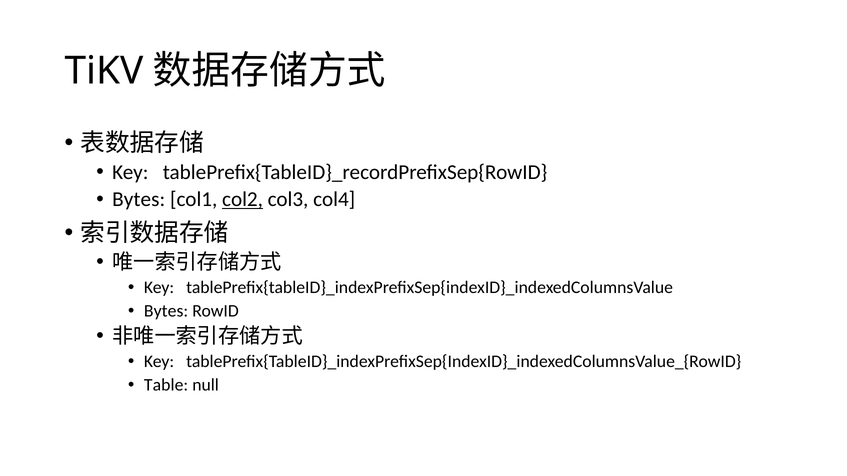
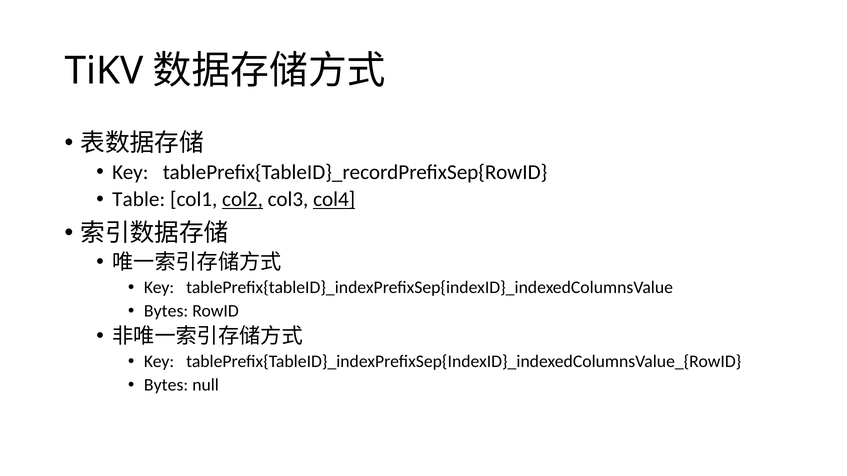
Bytes at (139, 200): Bytes -> Table
col4 underline: none -> present
Table at (166, 385): Table -> Bytes
